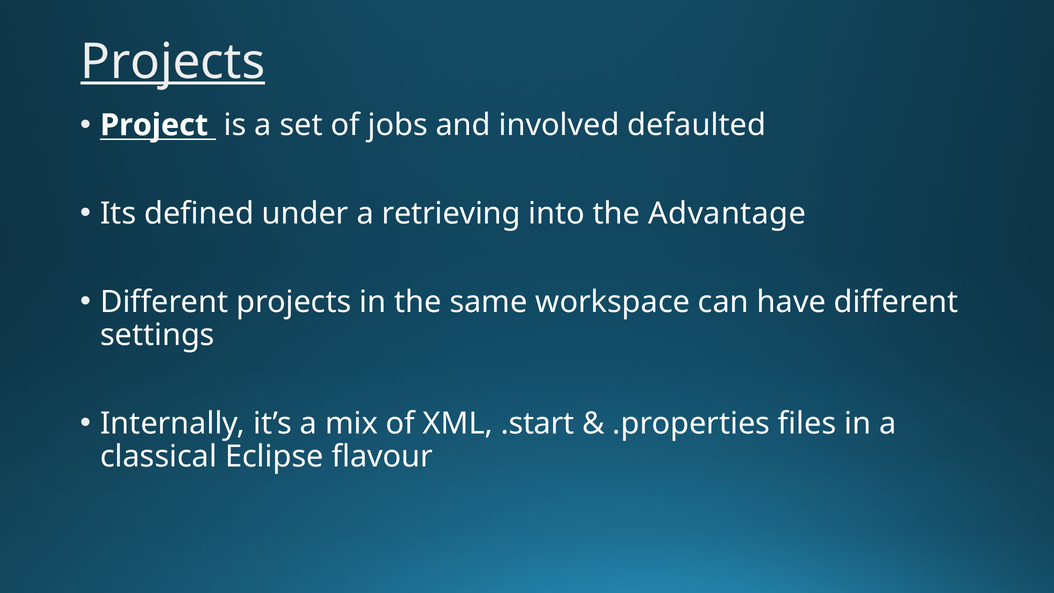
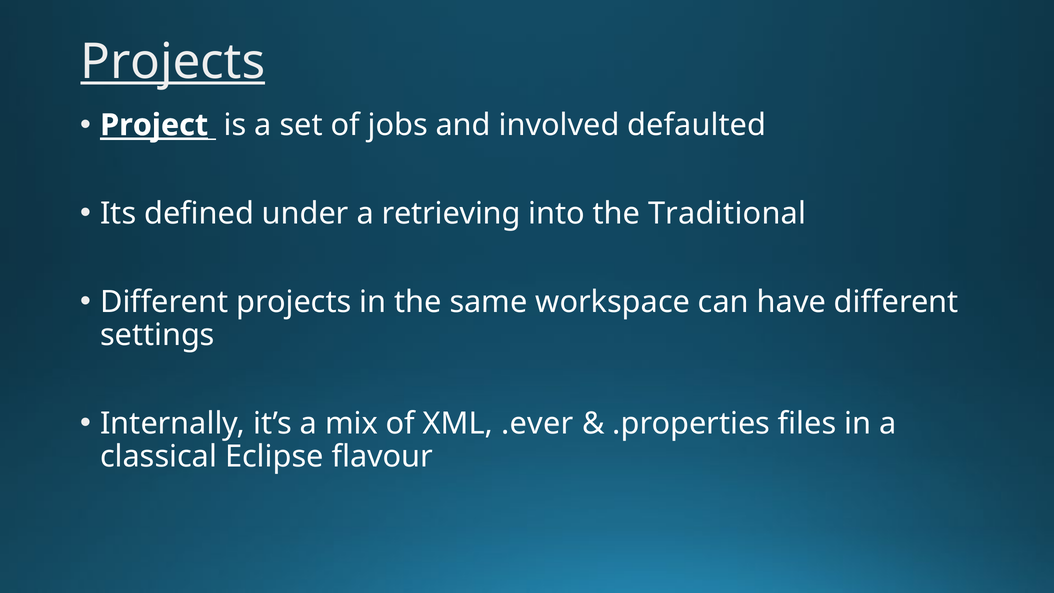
Project underline: none -> present
Advantage: Advantage -> Traditional
.start: .start -> .ever
